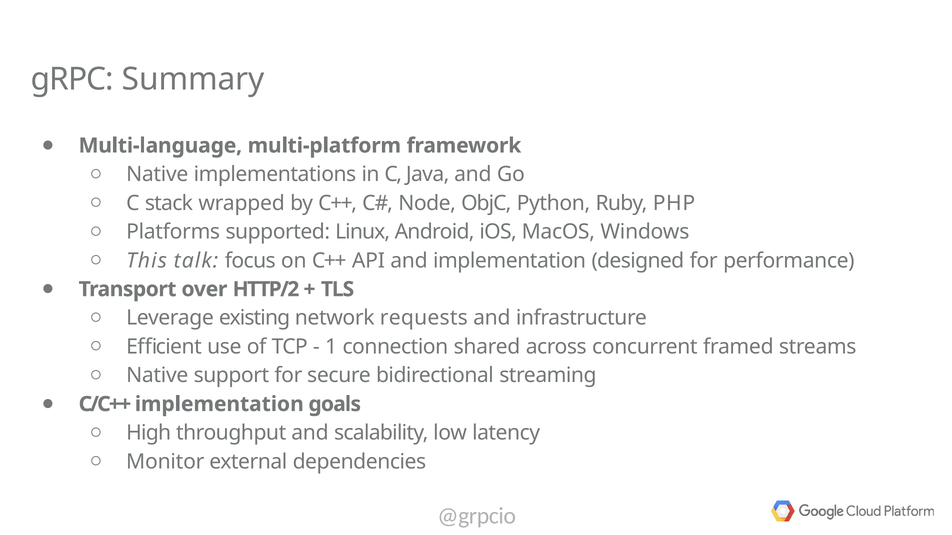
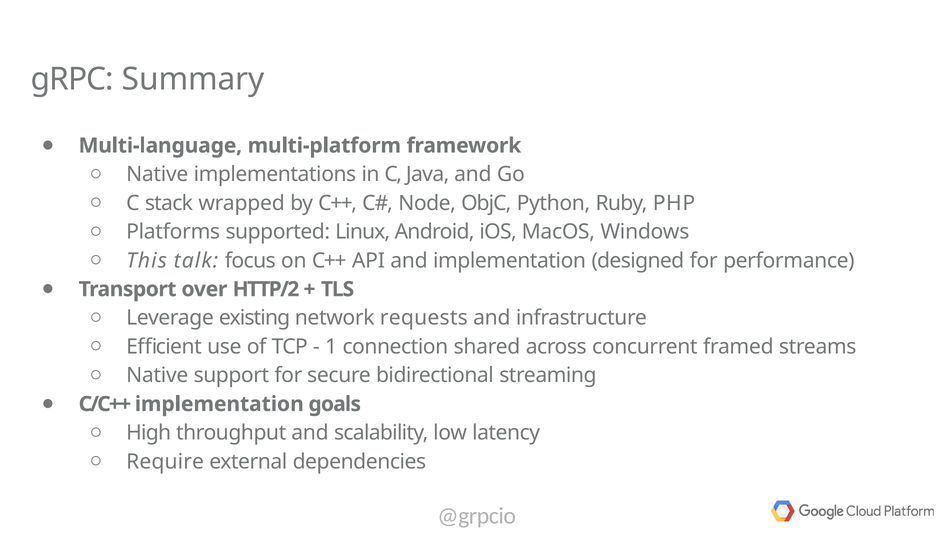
Monitor: Monitor -> Require
